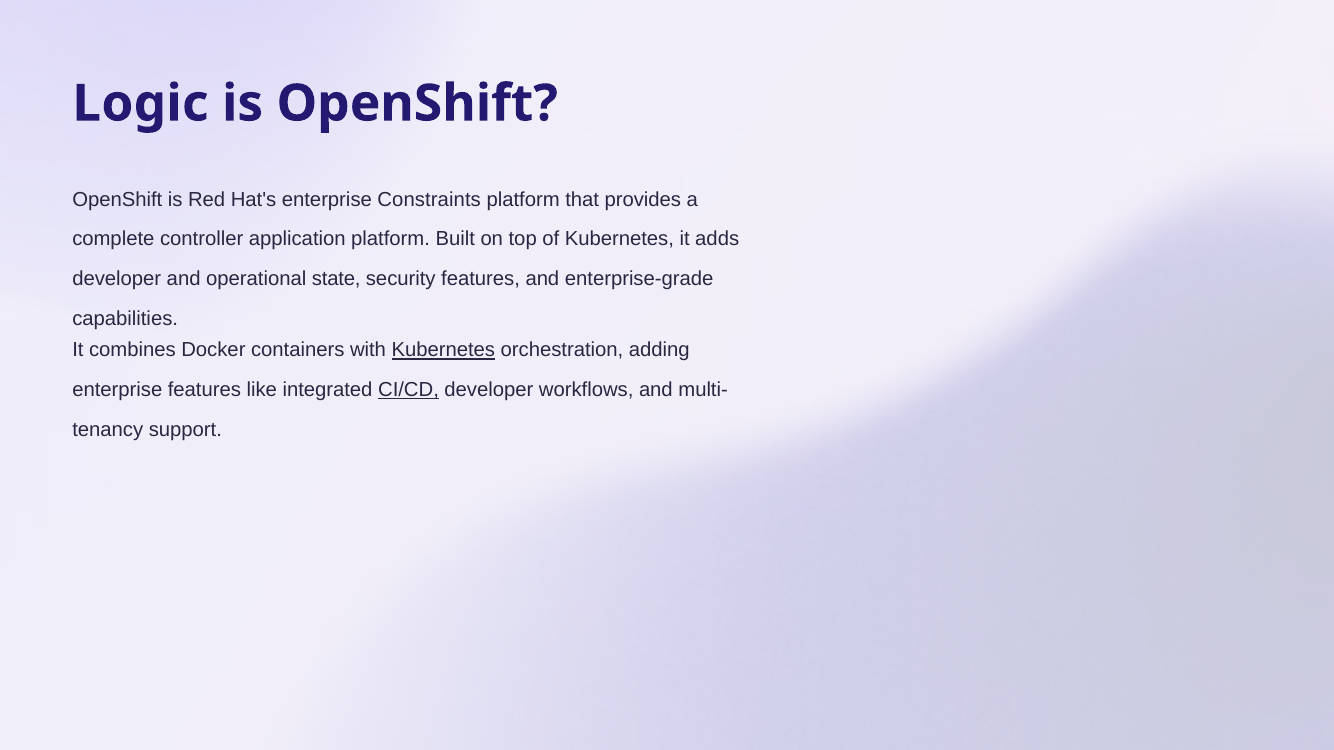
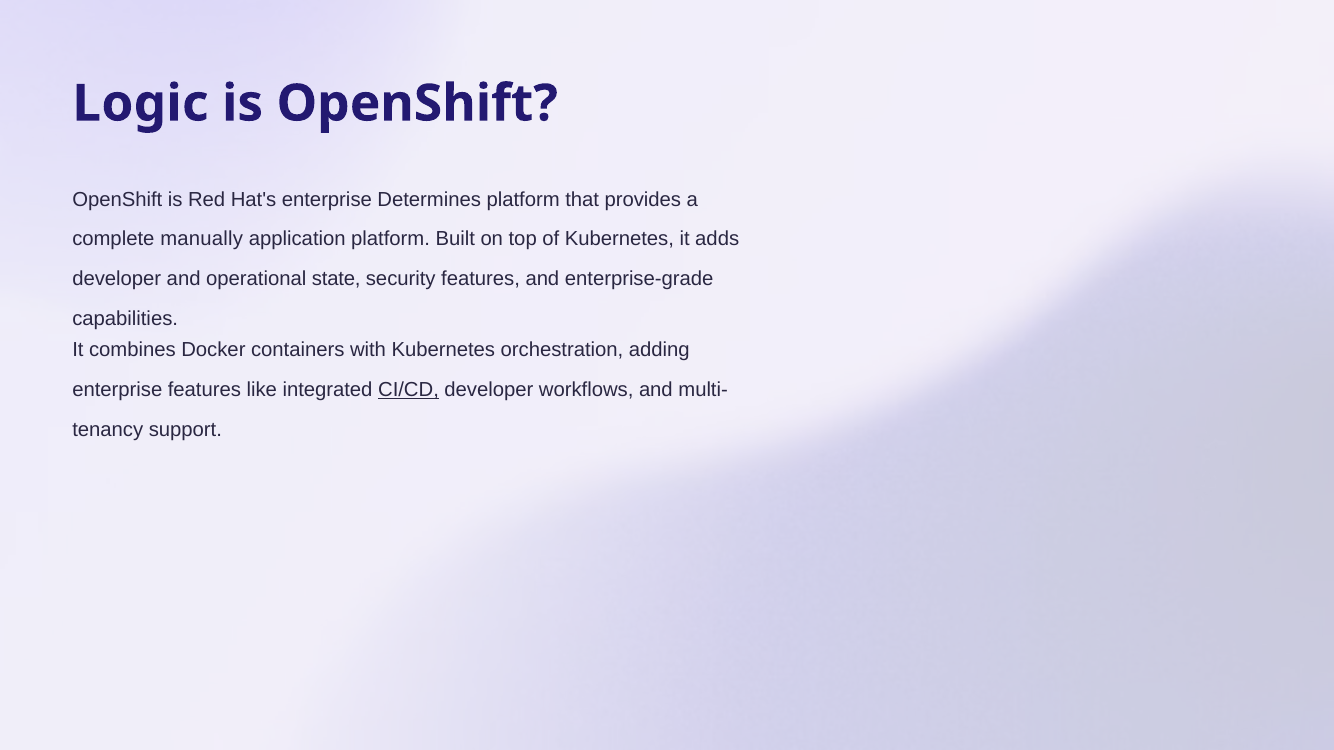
Constraints: Constraints -> Determines
controller: controller -> manually
Kubernetes at (443, 350) underline: present -> none
